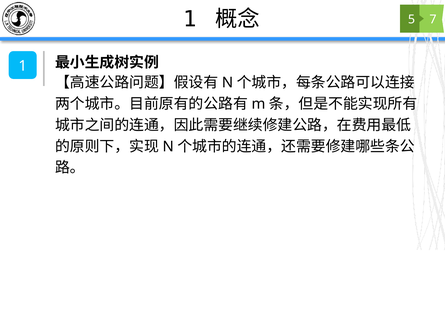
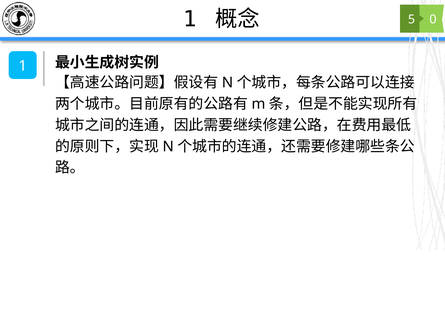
7: 7 -> 0
